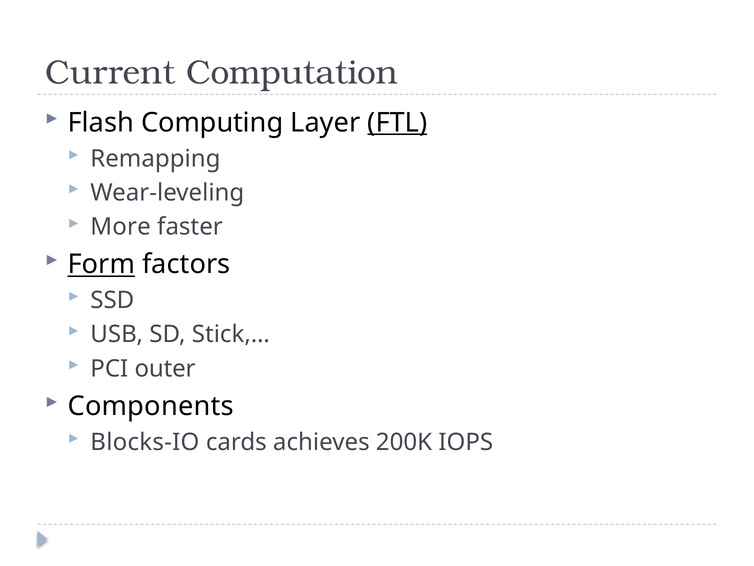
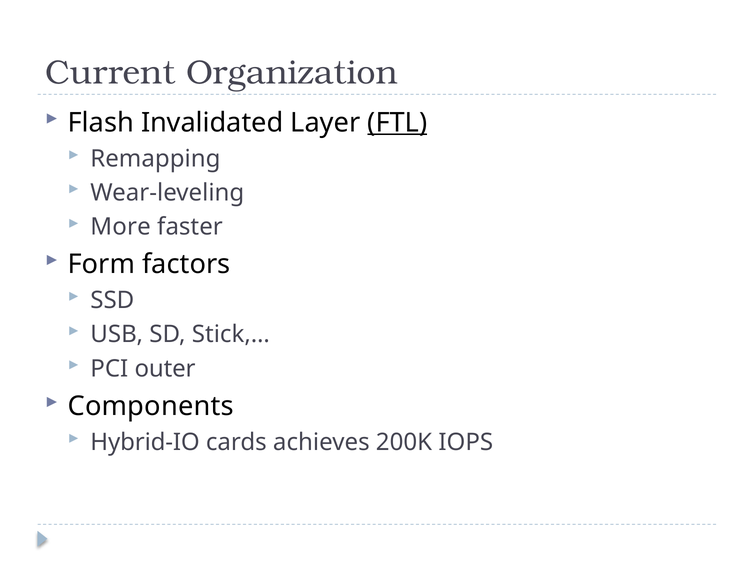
Computation: Computation -> Organization
Computing: Computing -> Invalidated
Form underline: present -> none
Blocks-IO: Blocks-IO -> Hybrid-IO
